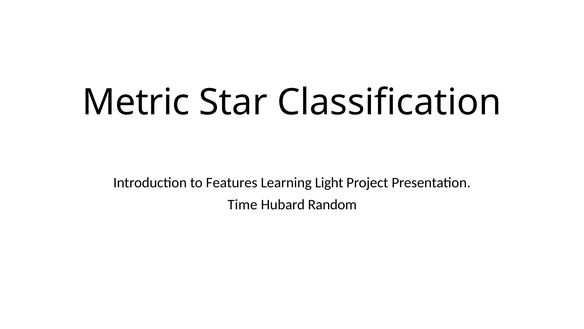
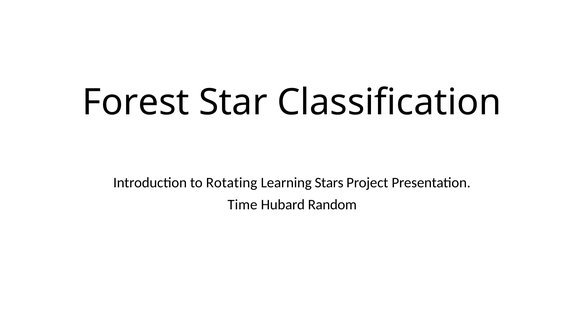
Metric: Metric -> Forest
Features: Features -> Rotating
Light: Light -> Stars
